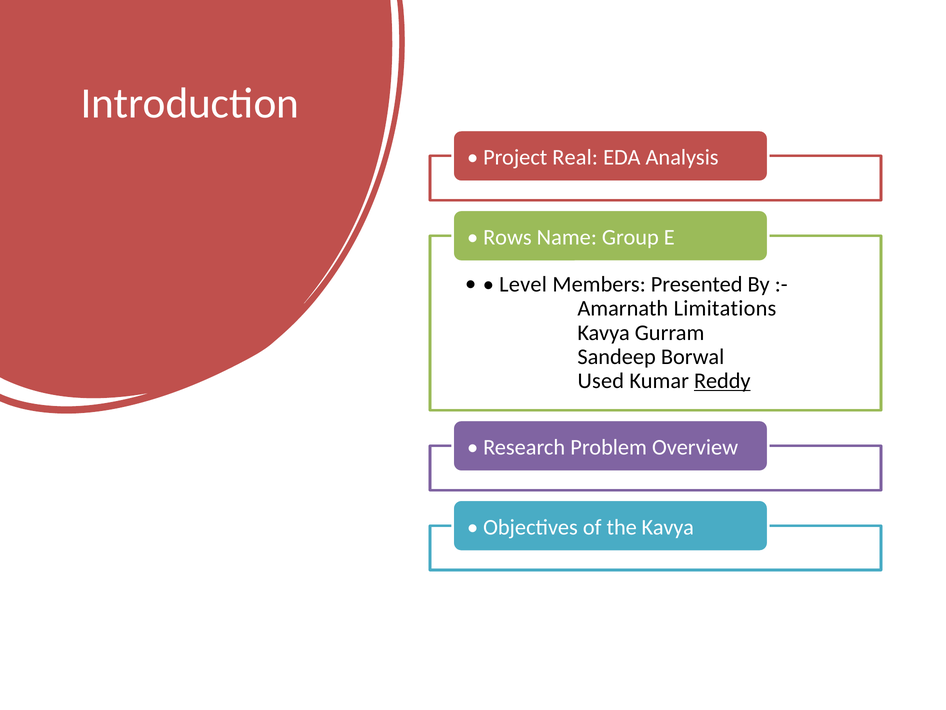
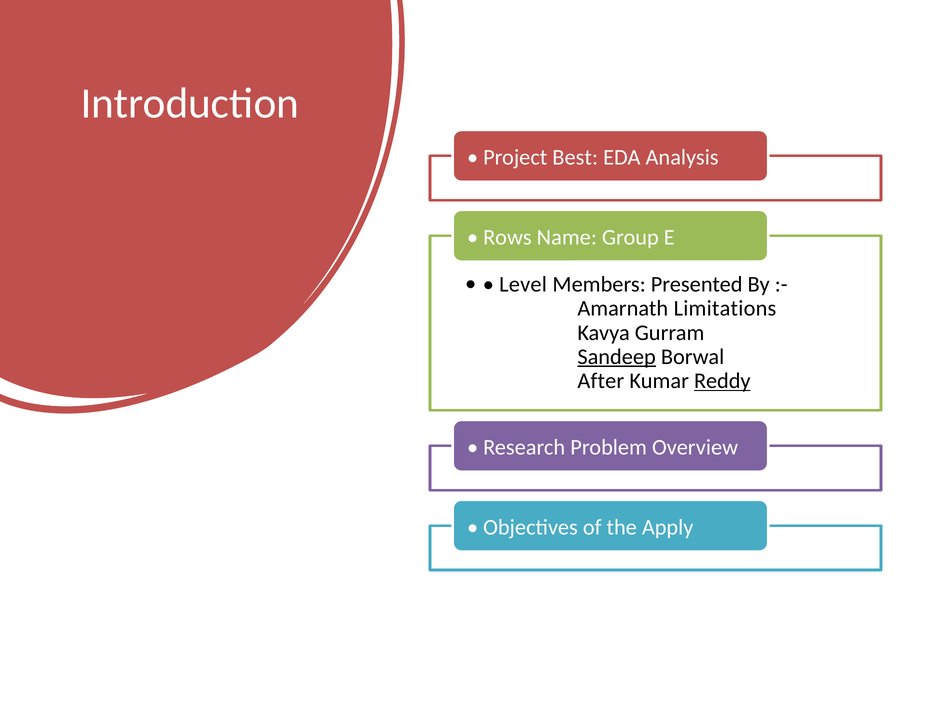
Real: Real -> Best
Sandeep underline: none -> present
Used: Used -> After
the Kavya: Kavya -> Apply
